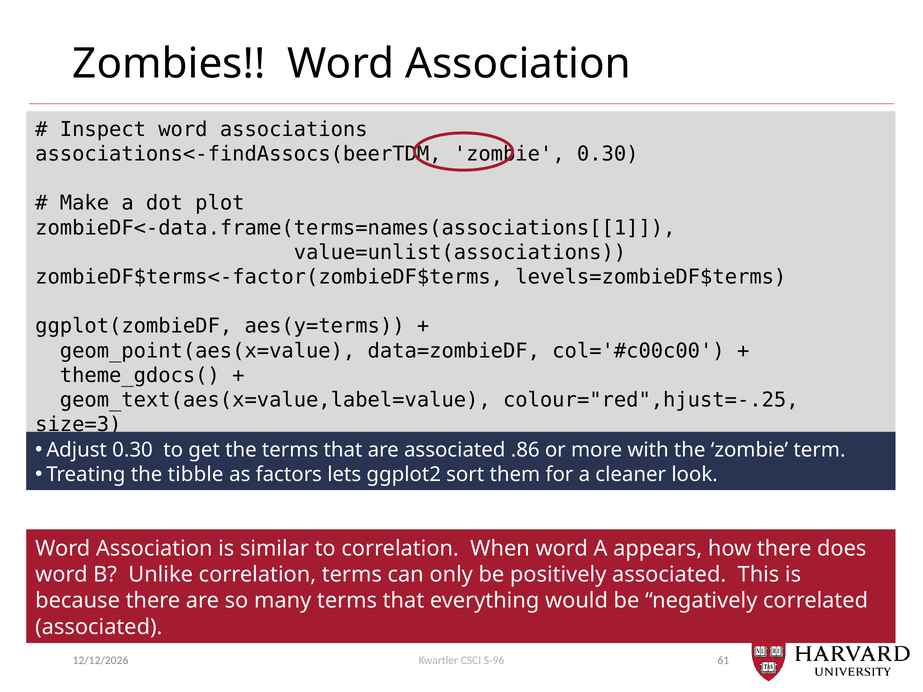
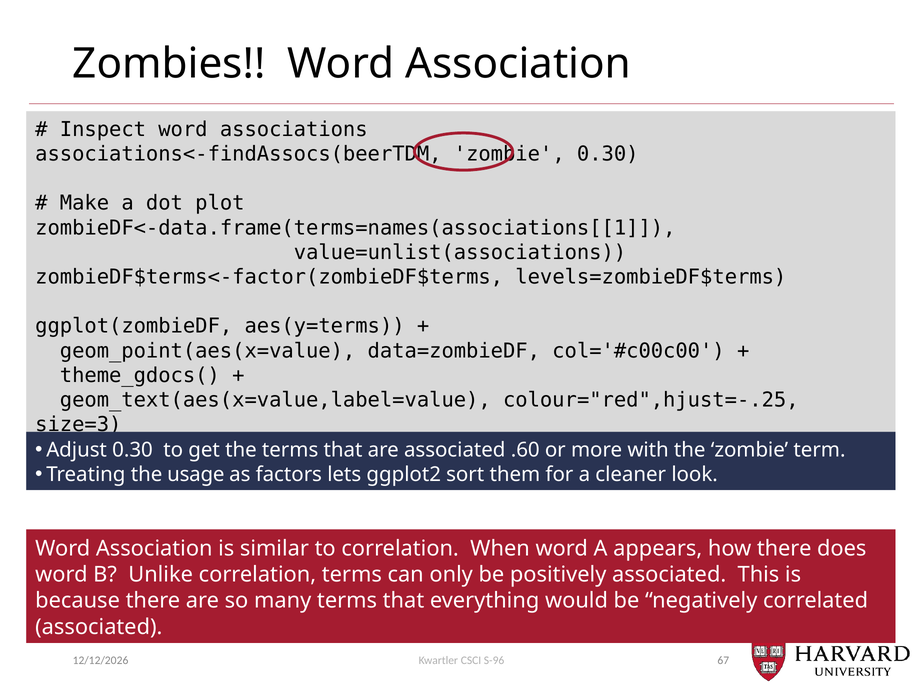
.86: .86 -> .60
tibble: tibble -> usage
61: 61 -> 67
